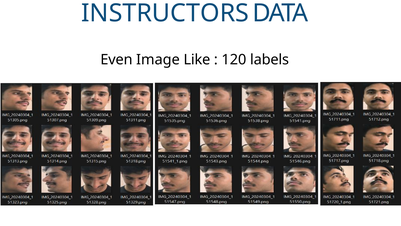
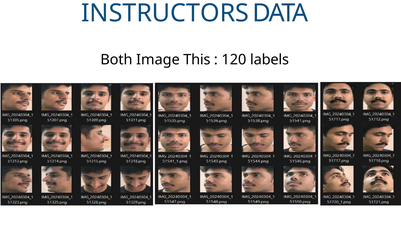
Even: Even -> Both
Like: Like -> This
